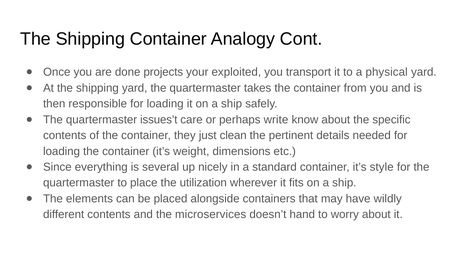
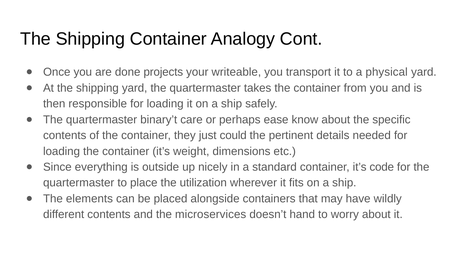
exploited: exploited -> writeable
issues’t: issues’t -> binary’t
write: write -> ease
clean: clean -> could
several: several -> outside
style: style -> code
